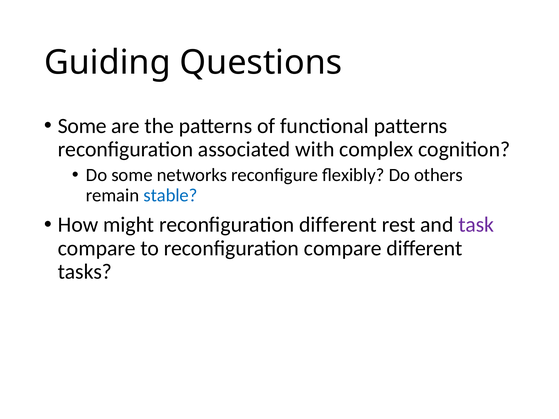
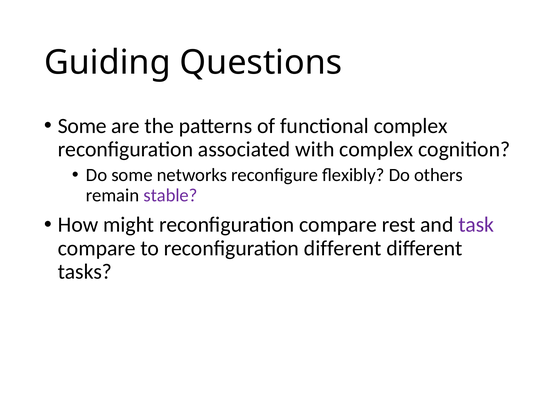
functional patterns: patterns -> complex
stable colour: blue -> purple
reconfiguration different: different -> compare
reconfiguration compare: compare -> different
